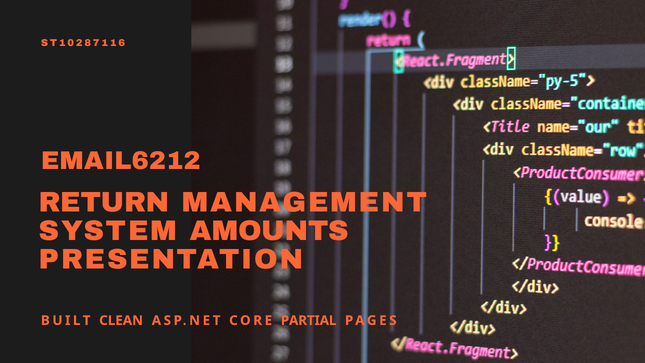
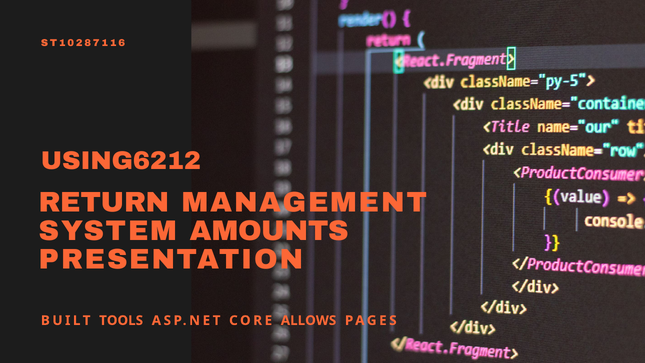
EMAIL6212: EMAIL6212 -> USING6212
CLEAN: CLEAN -> TOOLS
PARTIAL: PARTIAL -> ALLOWS
